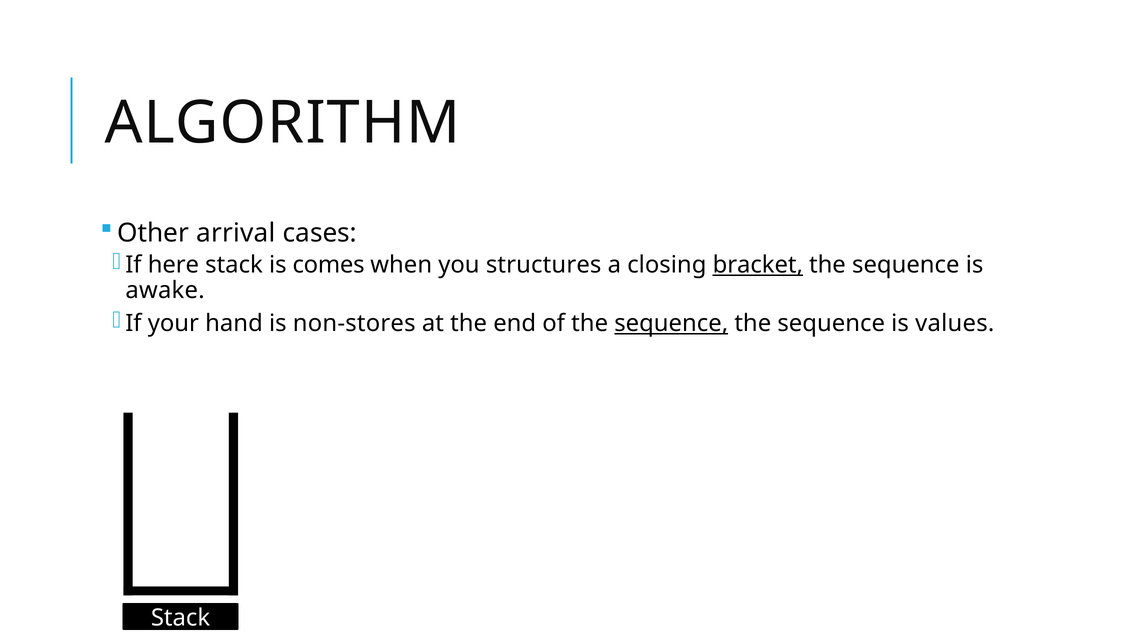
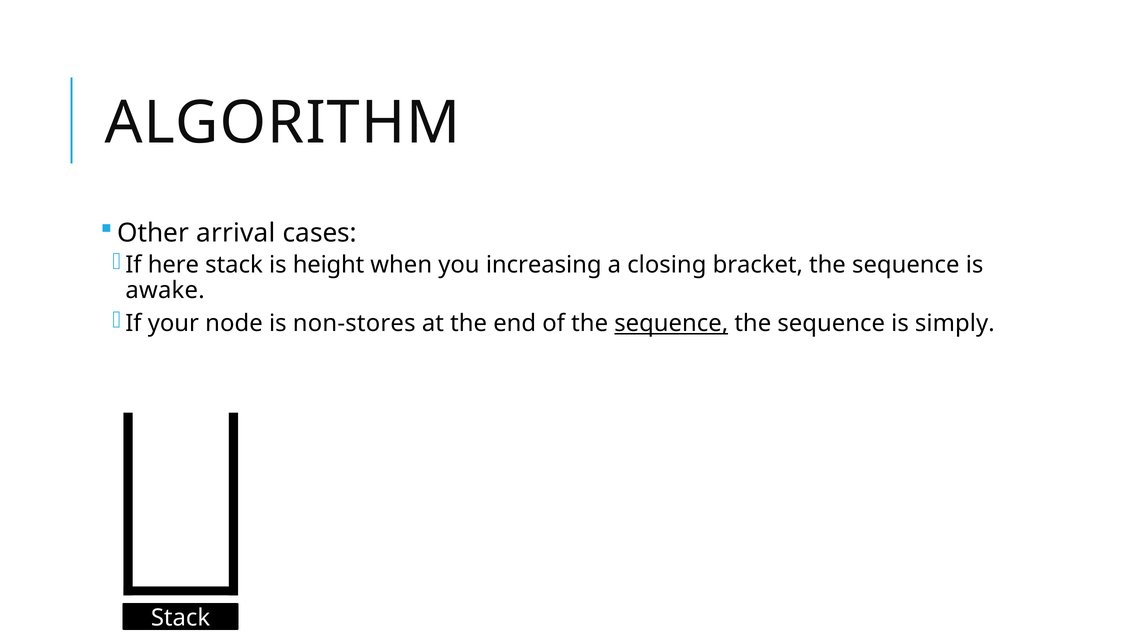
comes: comes -> height
structures: structures -> increasing
bracket underline: present -> none
hand: hand -> node
values: values -> simply
